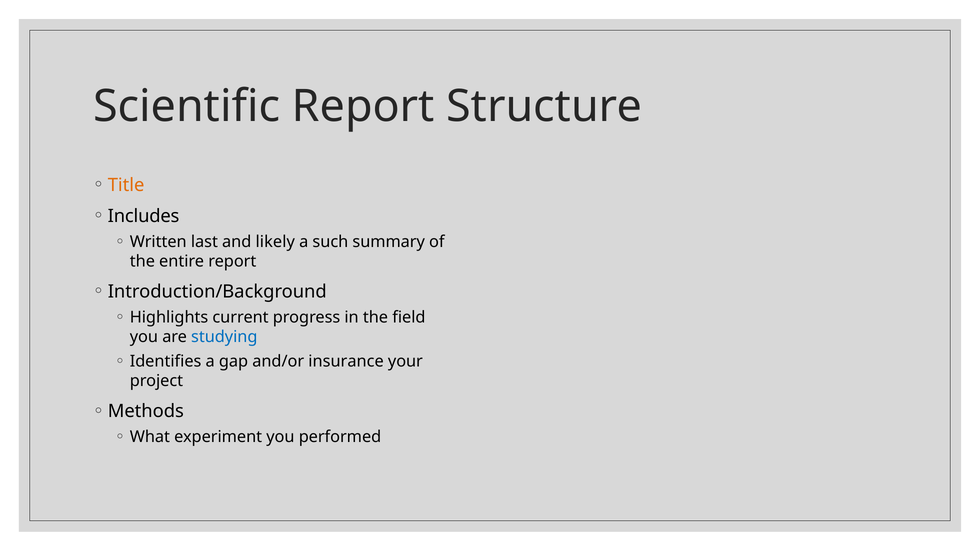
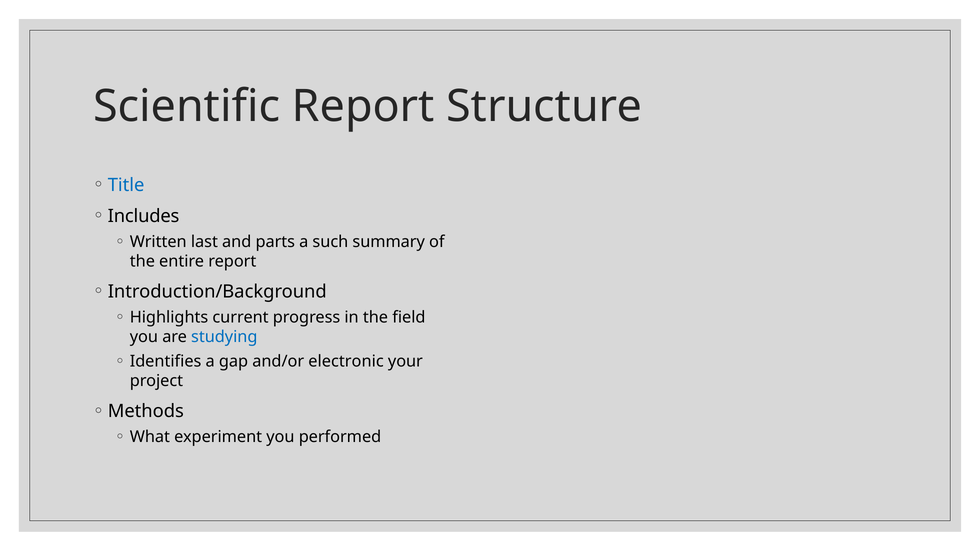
Title colour: orange -> blue
likely: likely -> parts
insurance: insurance -> electronic
